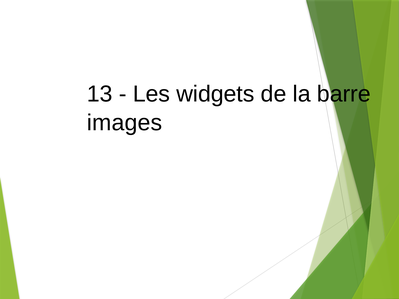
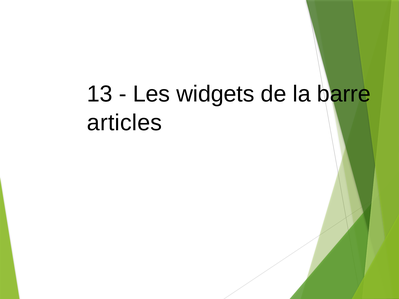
images: images -> articles
